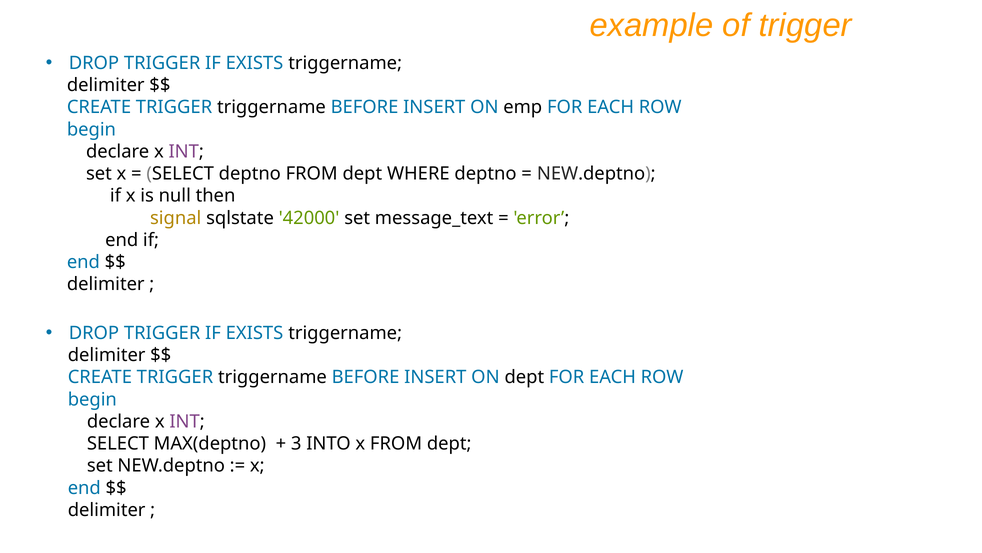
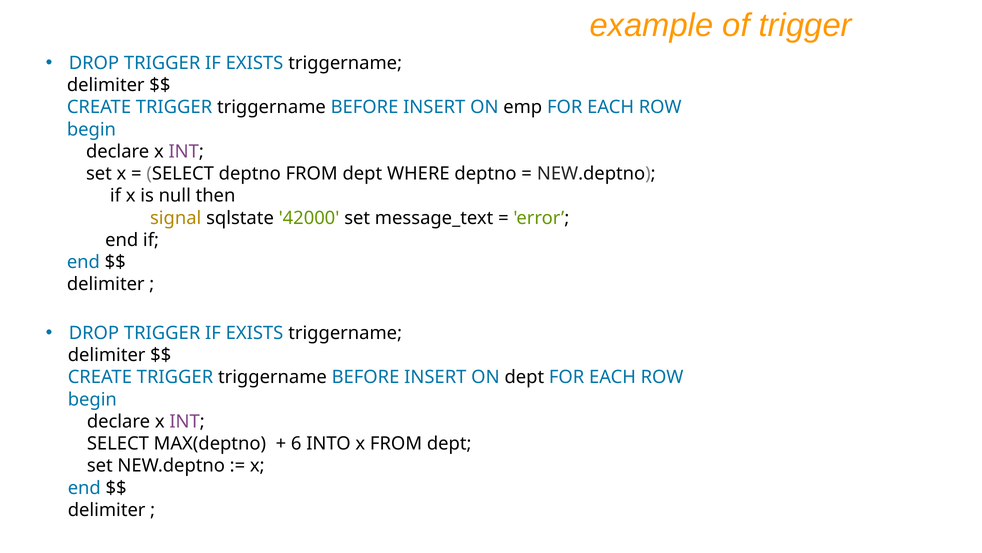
3: 3 -> 6
